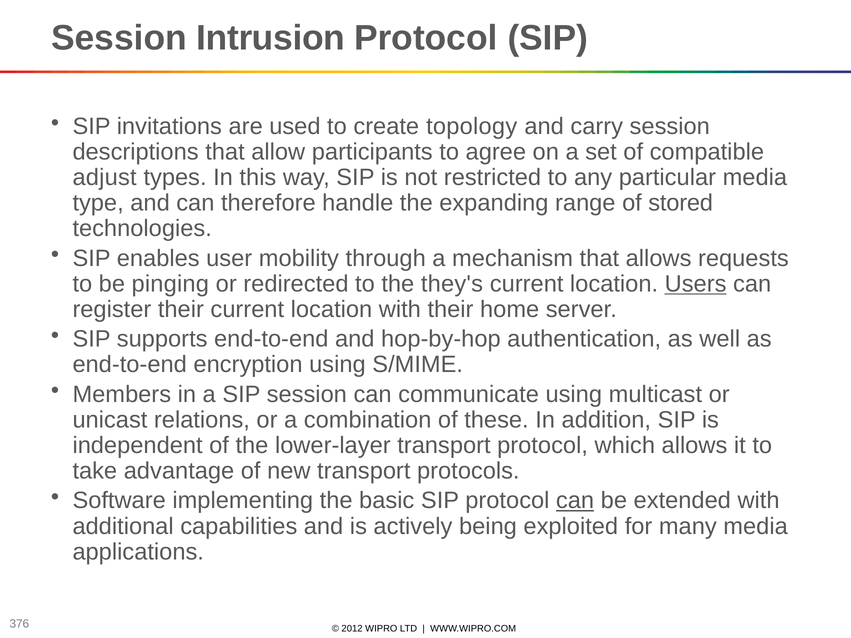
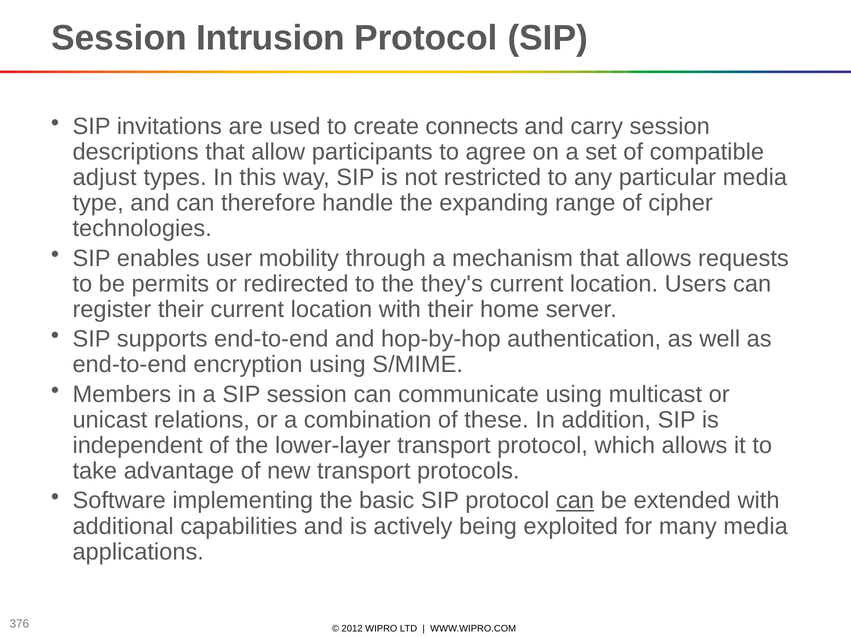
topology: topology -> connects
stored: stored -> cipher
pinging: pinging -> permits
Users underline: present -> none
